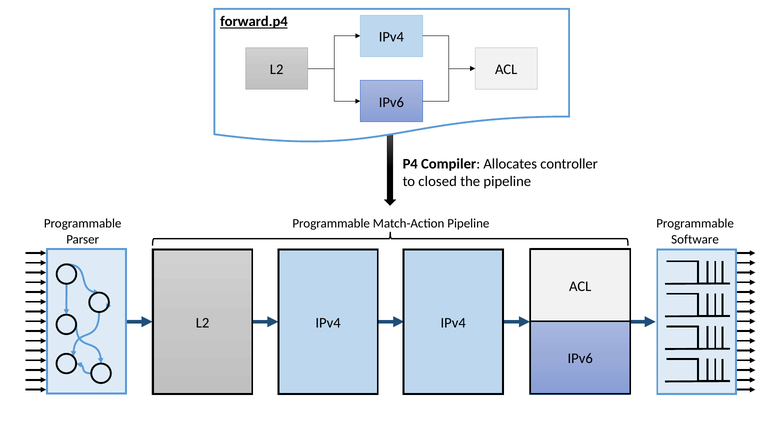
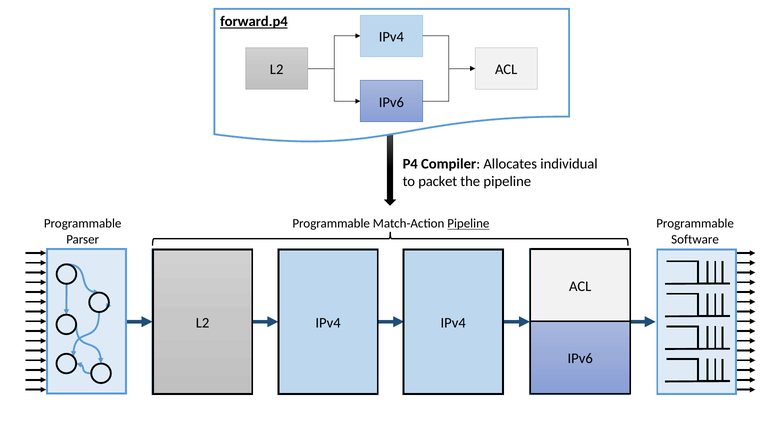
controller: controller -> individual
closed: closed -> packet
Pipeline at (468, 224) underline: none -> present
